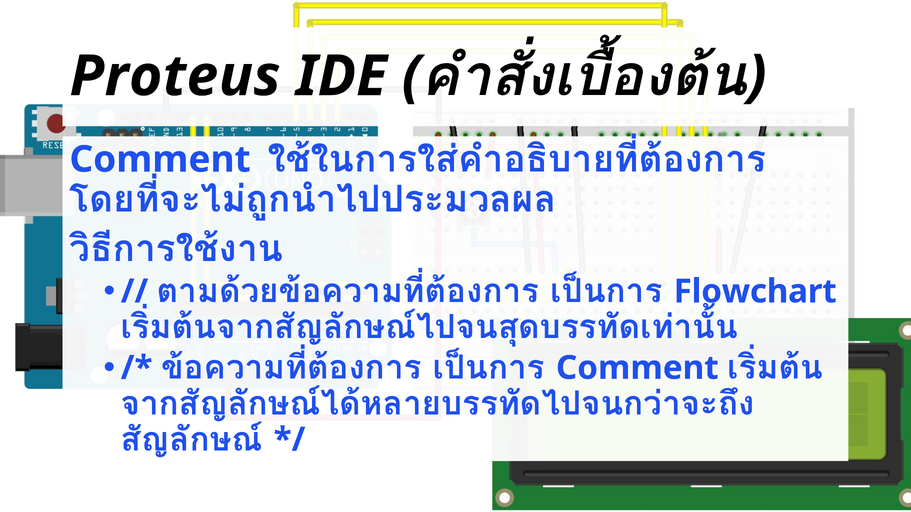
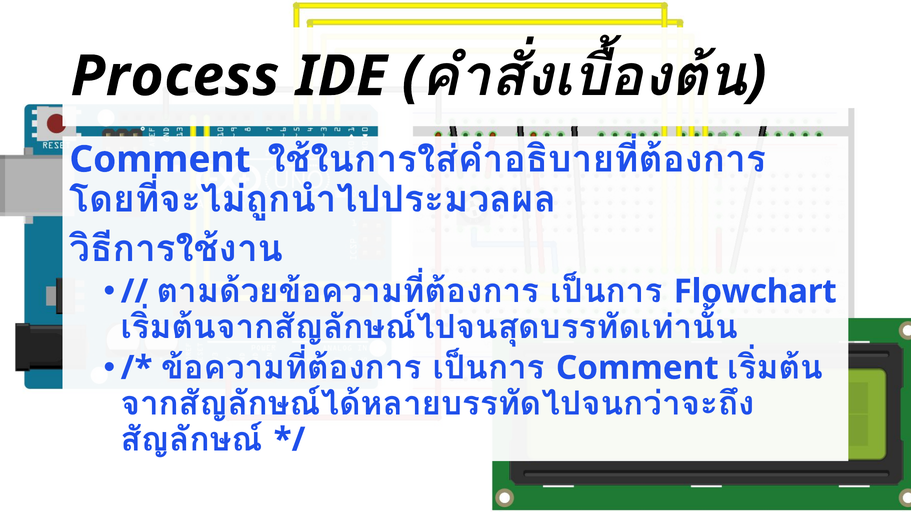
Proteus: Proteus -> Process
